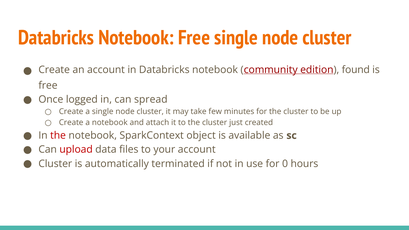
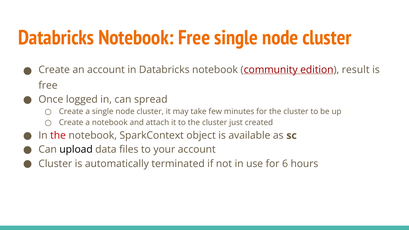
found: found -> result
upload colour: red -> black
0: 0 -> 6
